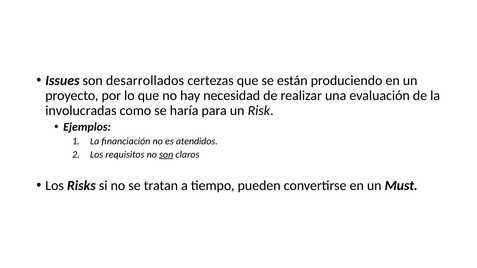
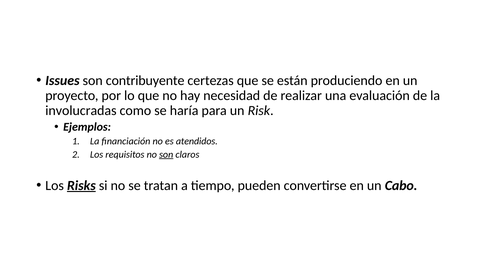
desarrollados: desarrollados -> contribuyente
Risks underline: none -> present
Must: Must -> Cabo
